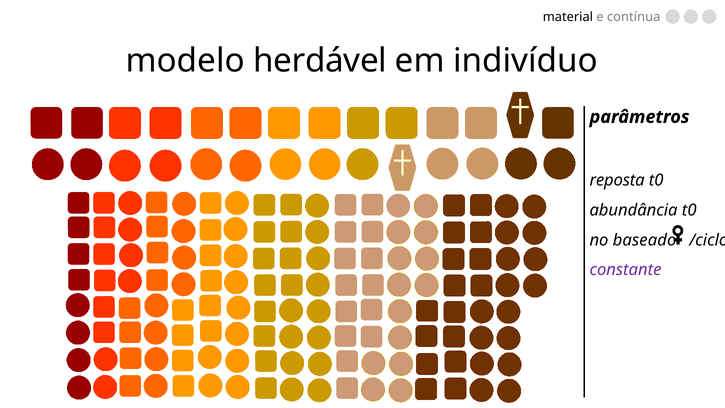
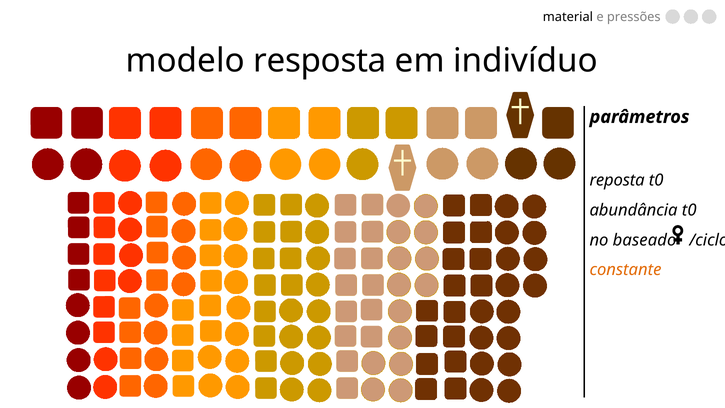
contínua: contínua -> pressões
herdável: herdável -> resposta
constante colour: purple -> orange
